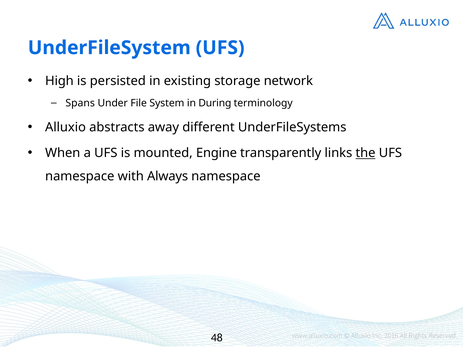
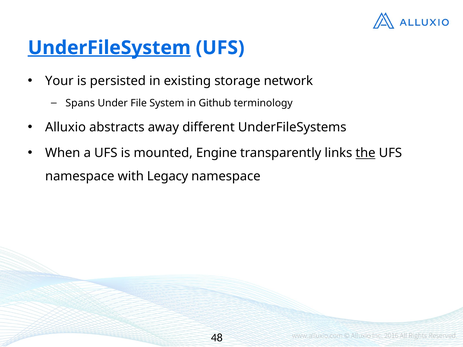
UnderFileSystem underline: none -> present
High: High -> Your
During: During -> Github
Always: Always -> Legacy
